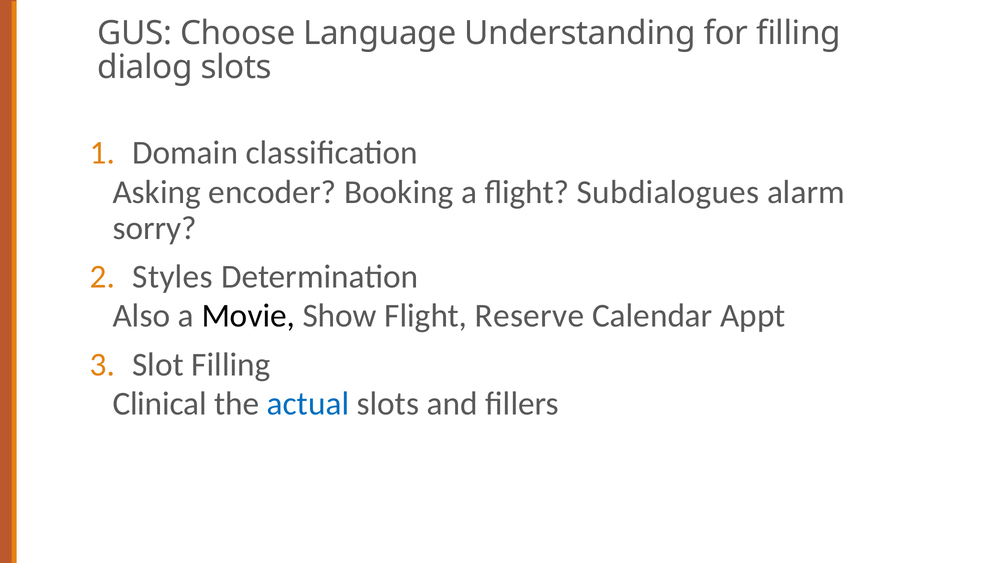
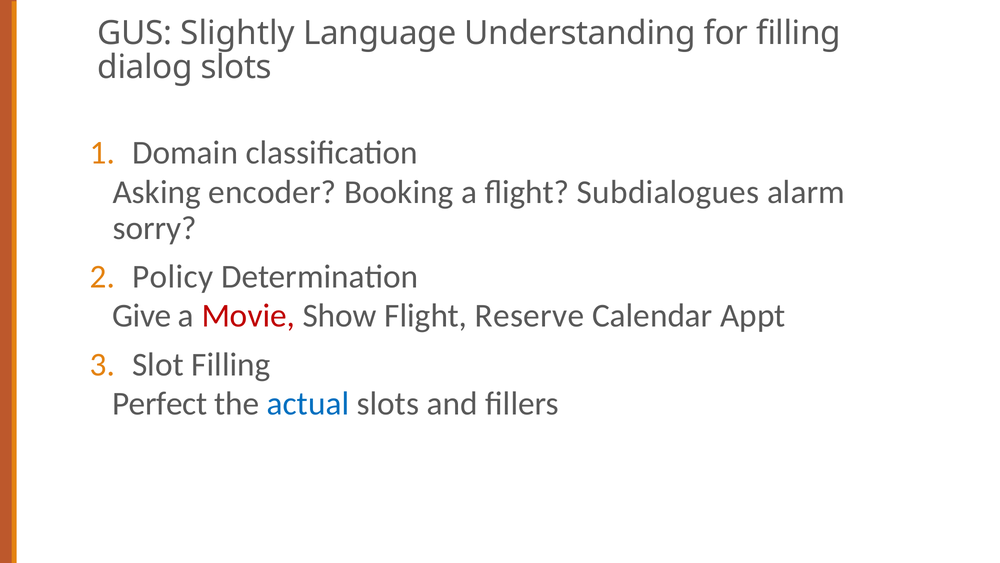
Choose: Choose -> Slightly
Styles: Styles -> Policy
Also: Also -> Give
Movie colour: black -> red
Clinical: Clinical -> Perfect
